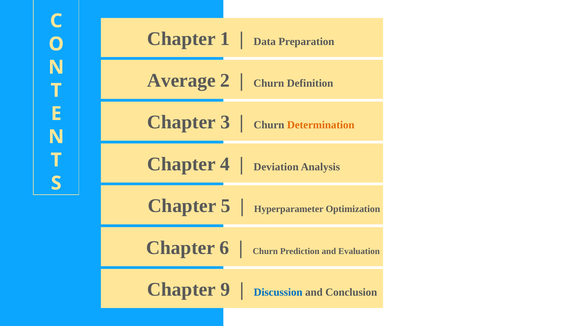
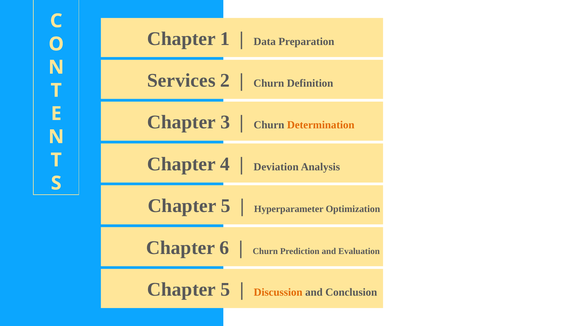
Average: Average -> Services
9 at (225, 289): 9 -> 5
Discussion colour: blue -> orange
